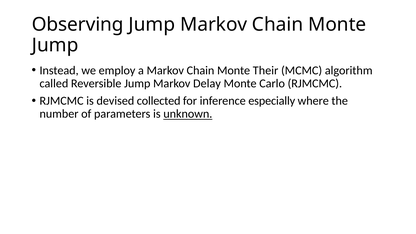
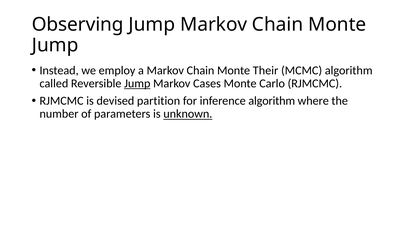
Jump at (137, 83) underline: none -> present
Delay: Delay -> Cases
collected: collected -> partition
inference especially: especially -> algorithm
